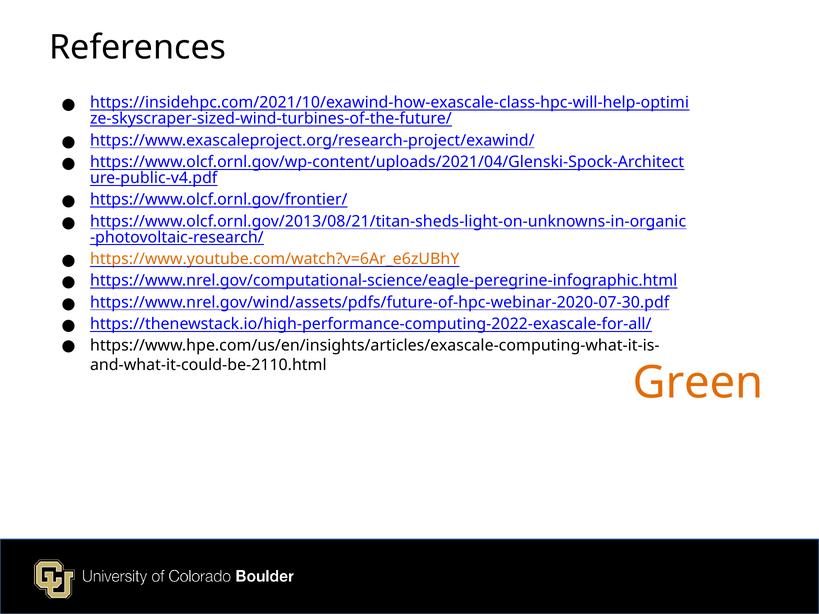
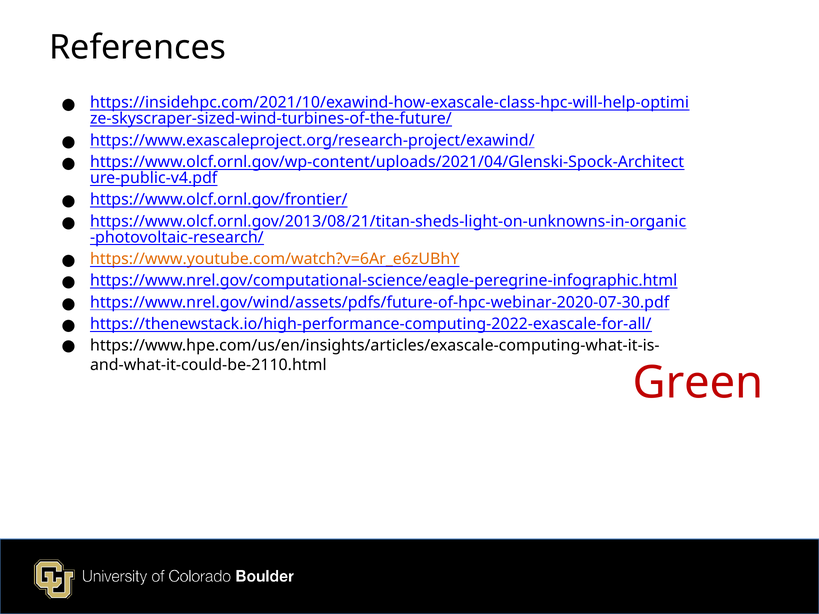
Green colour: orange -> red
